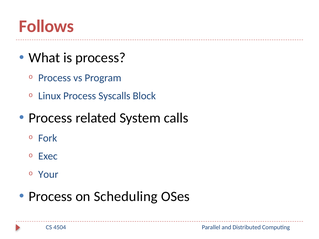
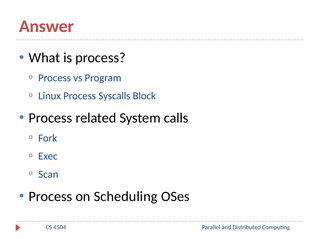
Follows: Follows -> Answer
Your: Your -> Scan
